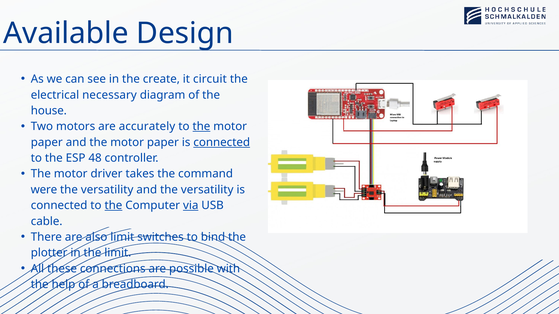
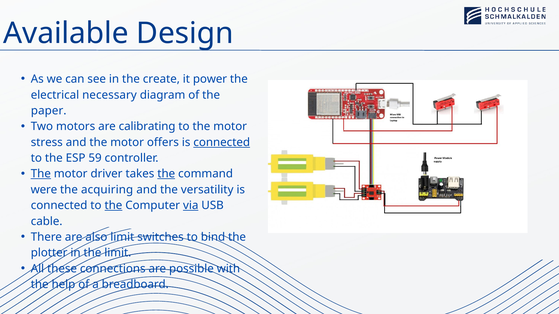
circuit: circuit -> power
house: house -> paper
accurately: accurately -> calibrating
the at (201, 127) underline: present -> none
paper at (47, 142): paper -> stress
and the motor paper: paper -> offers
48: 48 -> 59
The at (41, 174) underline: none -> present
the at (166, 174) underline: none -> present
versatility at (107, 190): versatility -> acquiring
